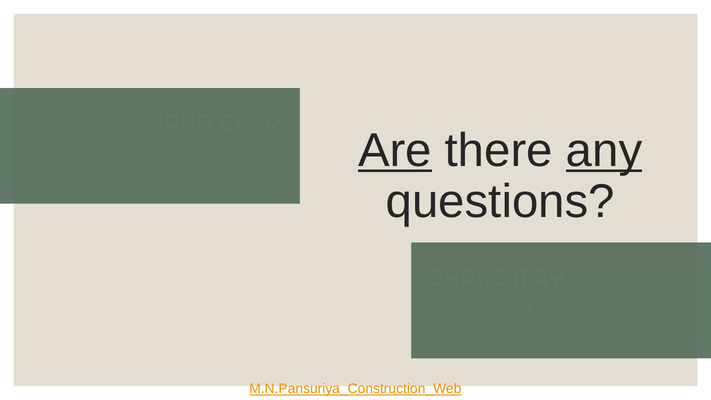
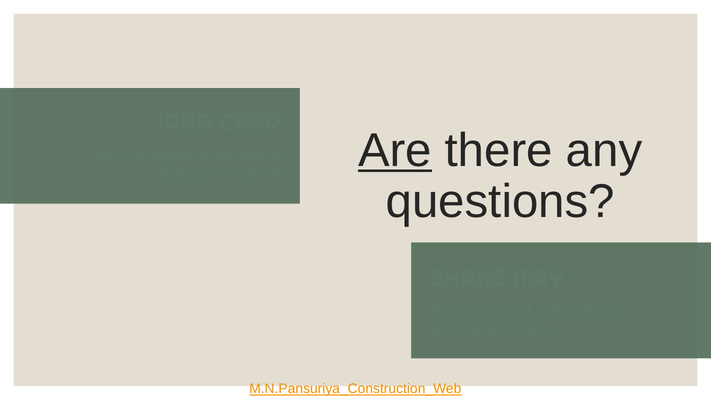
any underline: present -> none
